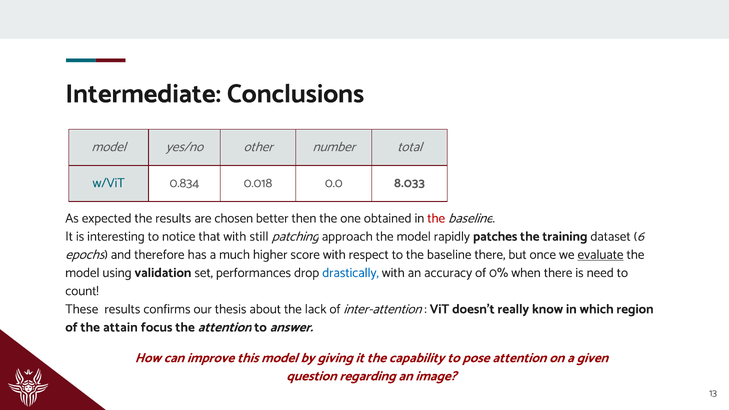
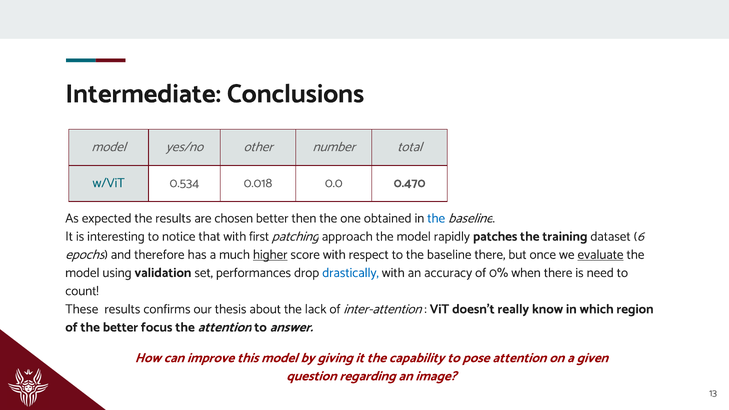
0.834: 0.834 -> 0.534
8.033: 8.033 -> 0.470
the at (436, 218) colour: red -> blue
still: still -> first
higher underline: none -> present
the attain: attain -> better
